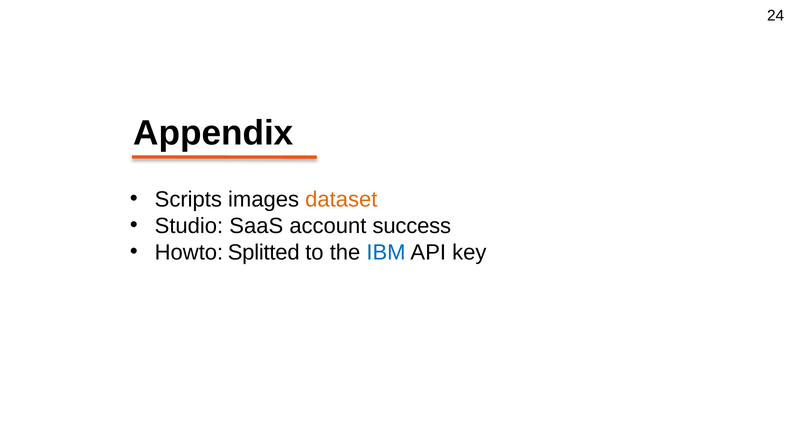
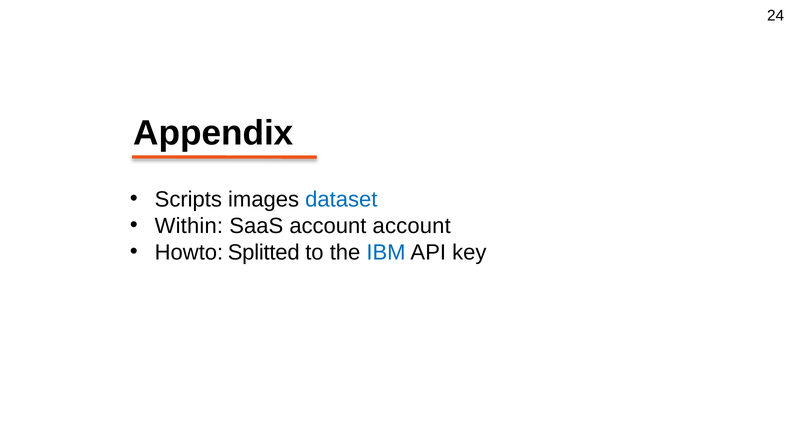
dataset colour: orange -> blue
Studio: Studio -> Within
account success: success -> account
